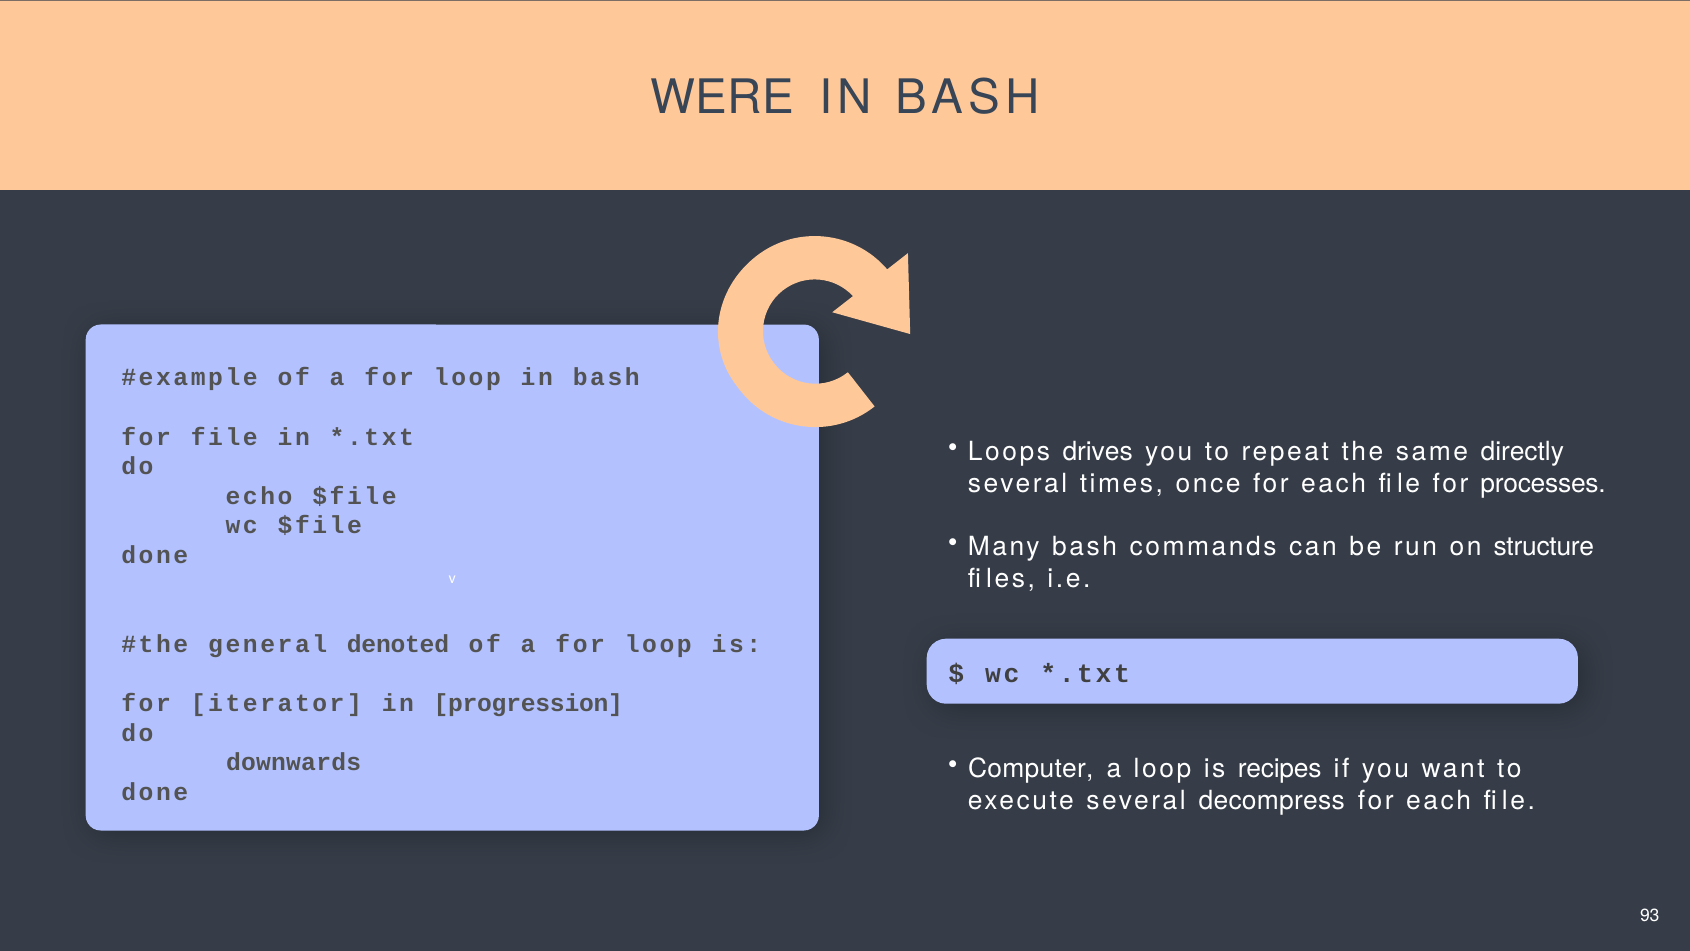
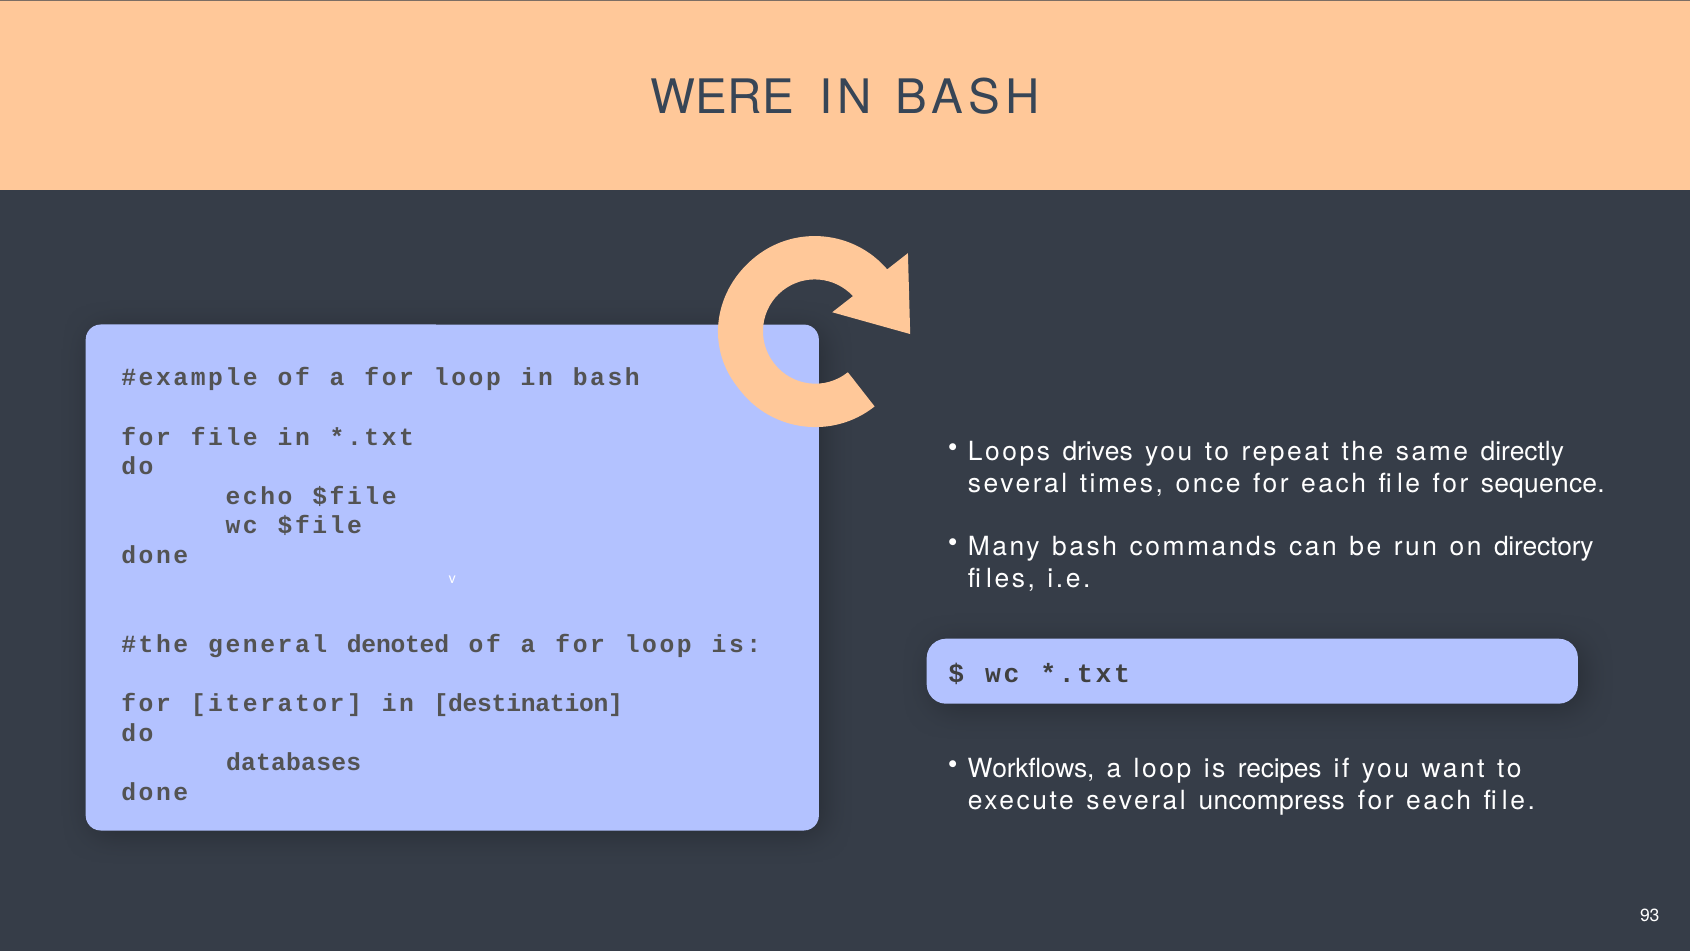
processes: processes -> sequence
structure: structure -> directory
progression: progression -> destination
downwards: downwards -> databases
Computer: Computer -> Workflows
decompress: decompress -> uncompress
